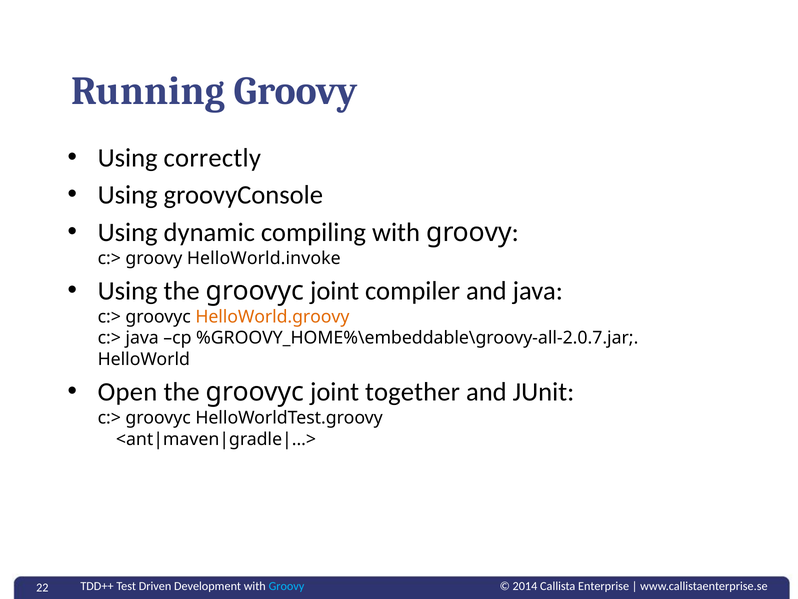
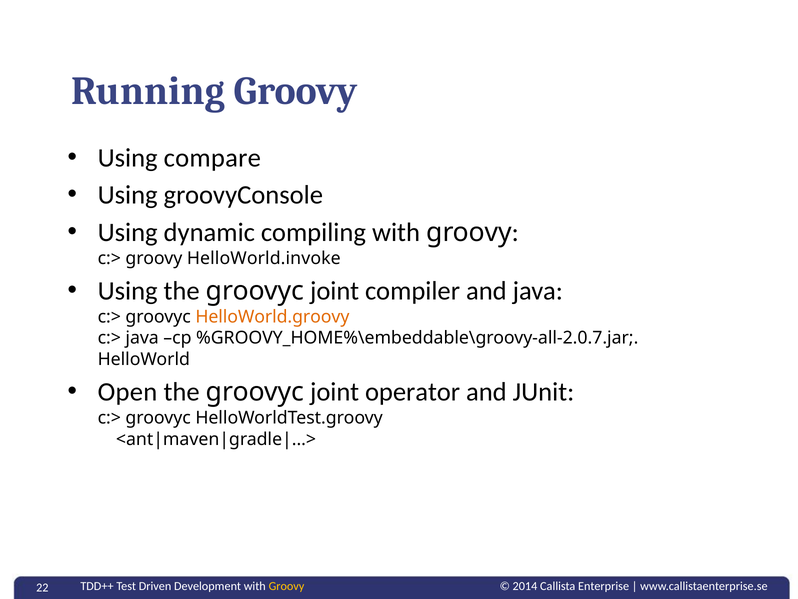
correctly: correctly -> compare
together: together -> operator
Groovy at (286, 586) colour: light blue -> yellow
